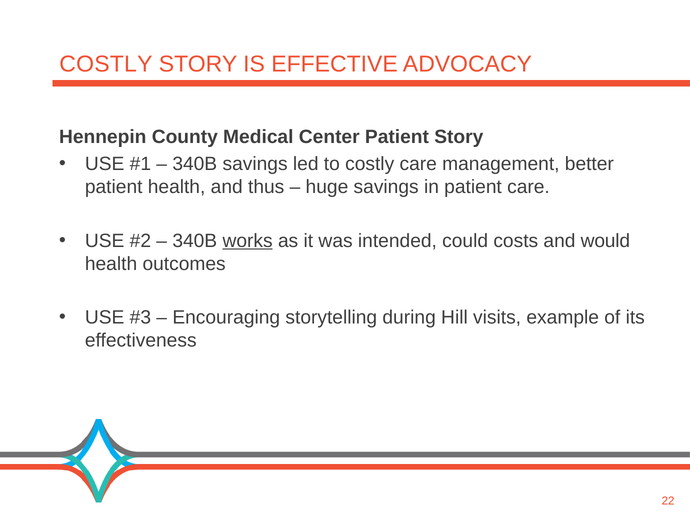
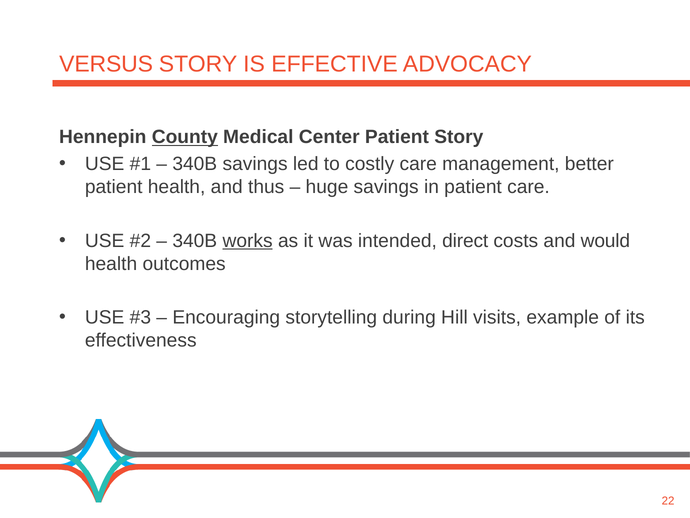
COSTLY at (106, 64): COSTLY -> VERSUS
County underline: none -> present
could: could -> direct
